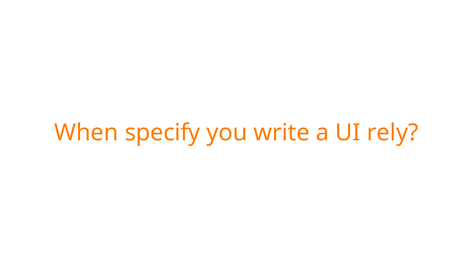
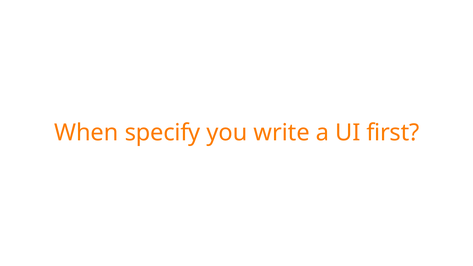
rely: rely -> first
